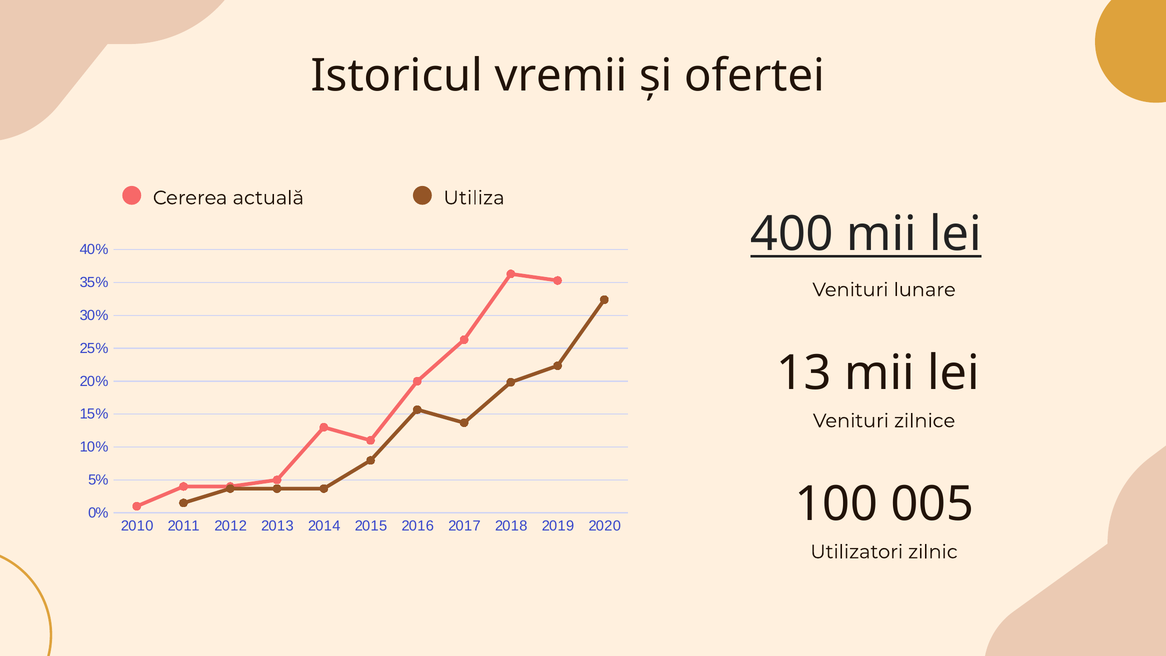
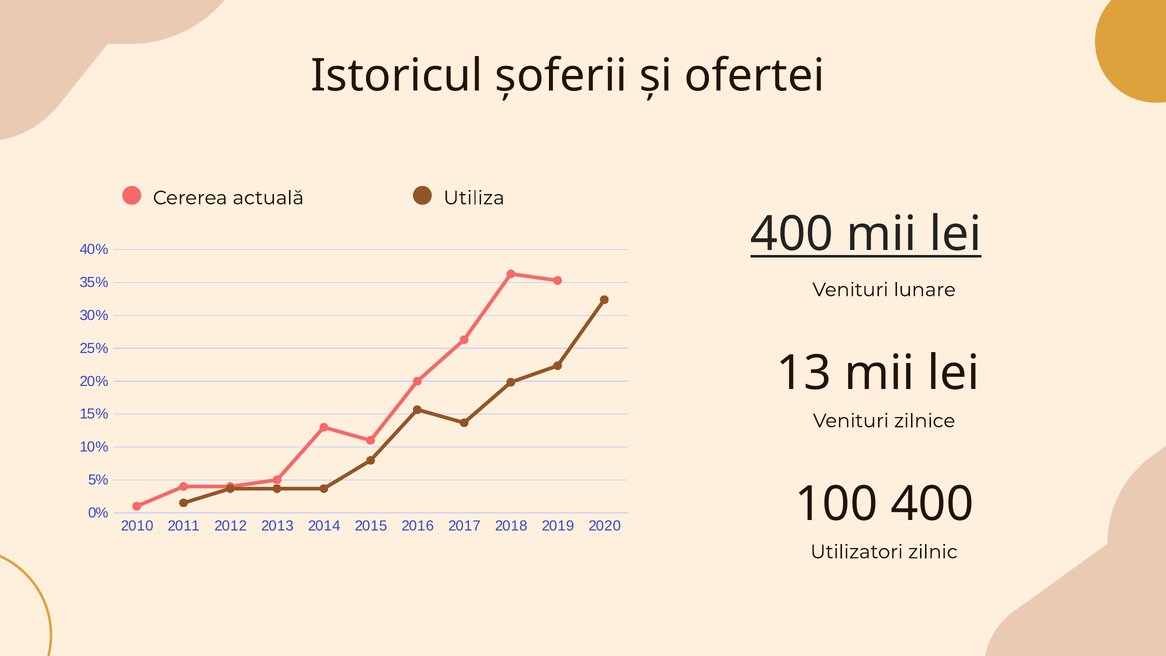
vremii: vremii -> șoferii
100 005: 005 -> 400
